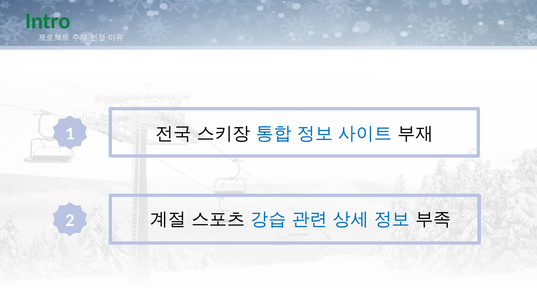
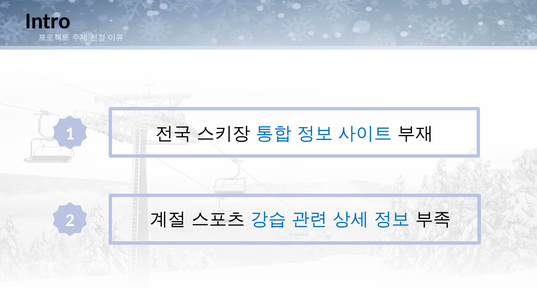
Intro colour: green -> black
